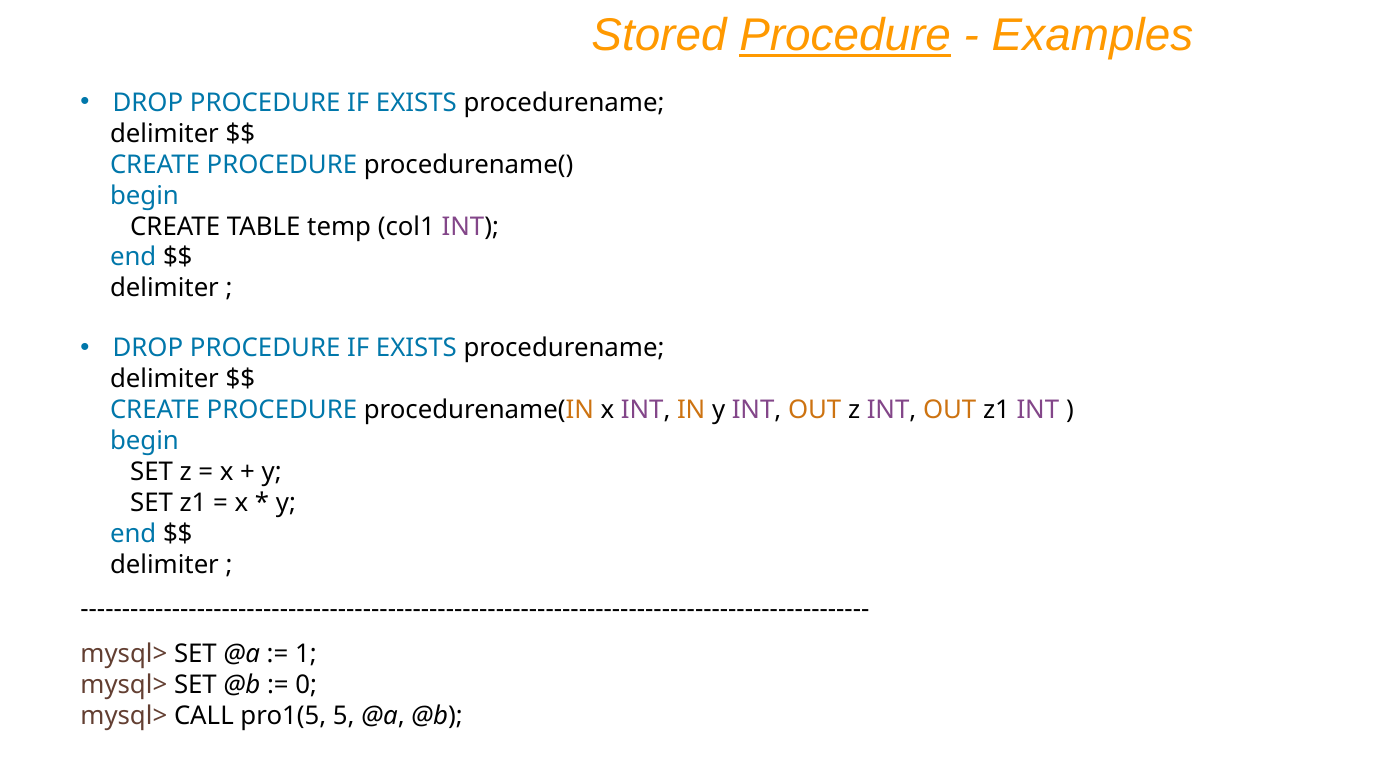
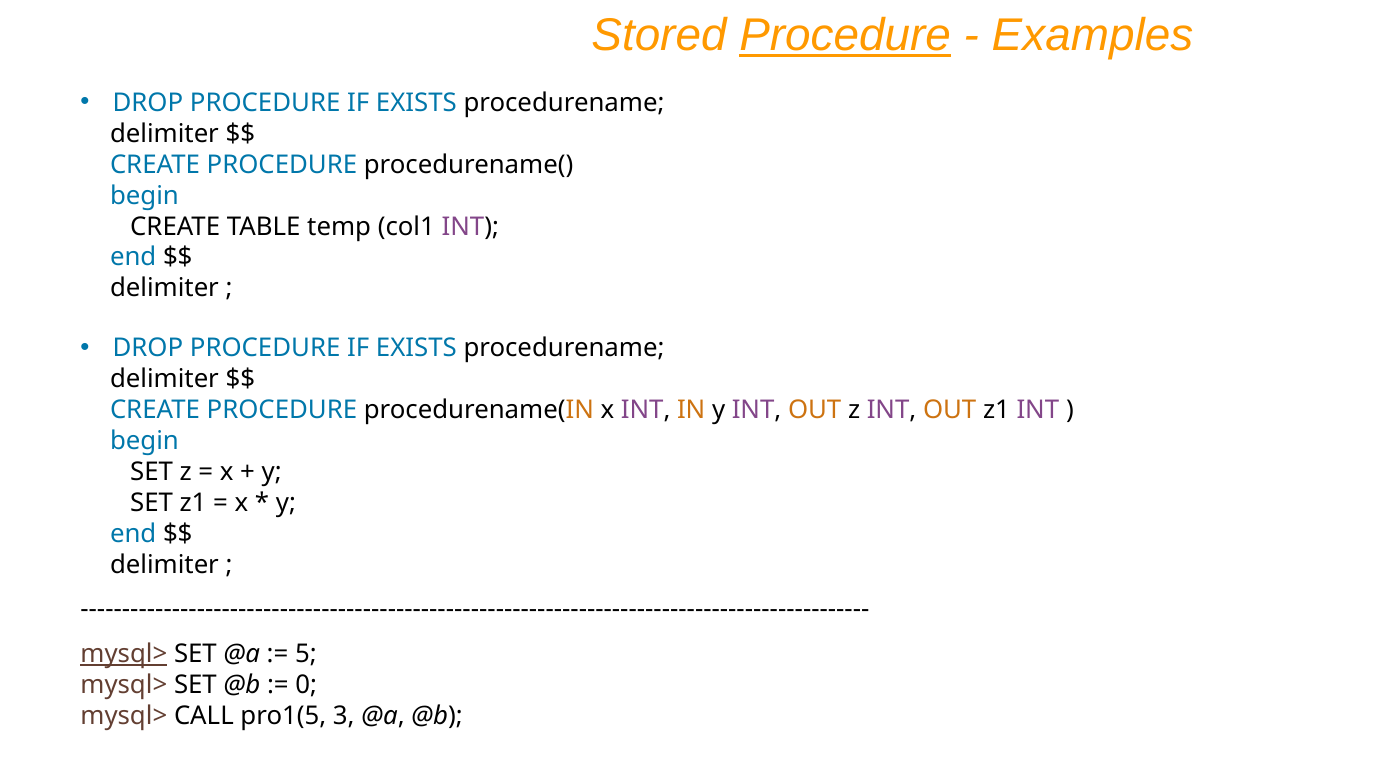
mysql> at (124, 654) underline: none -> present
1: 1 -> 5
5: 5 -> 3
